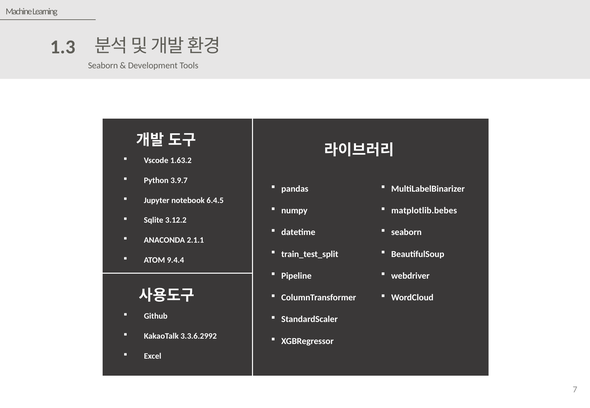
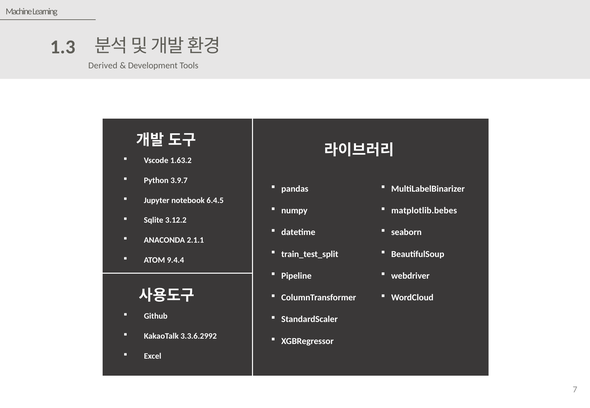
Seaborn at (103, 66): Seaborn -> Derived
